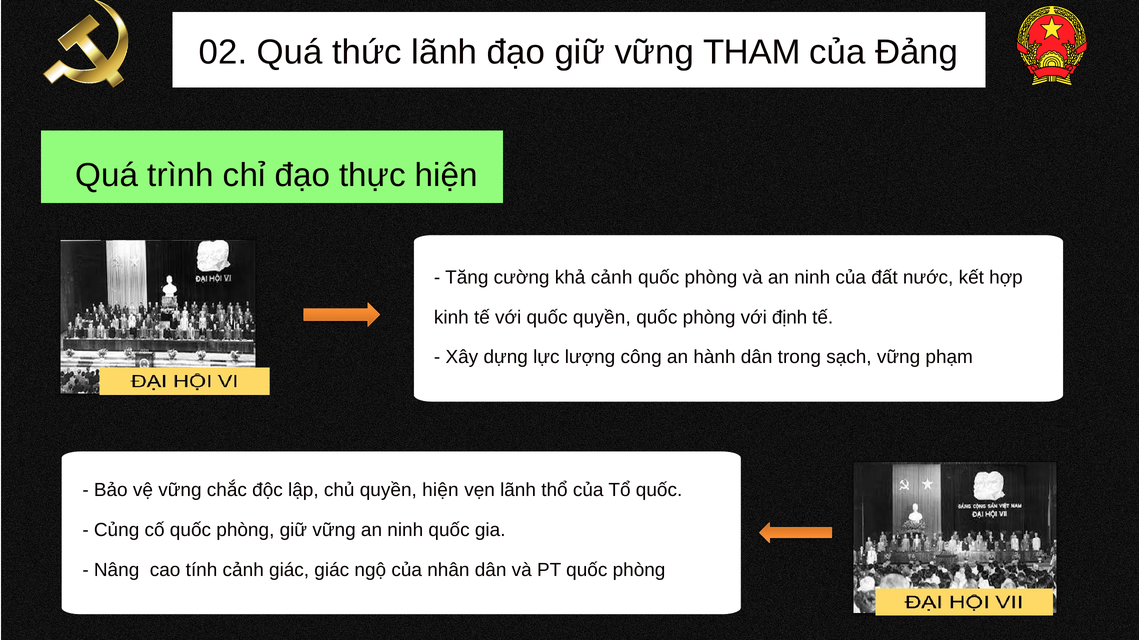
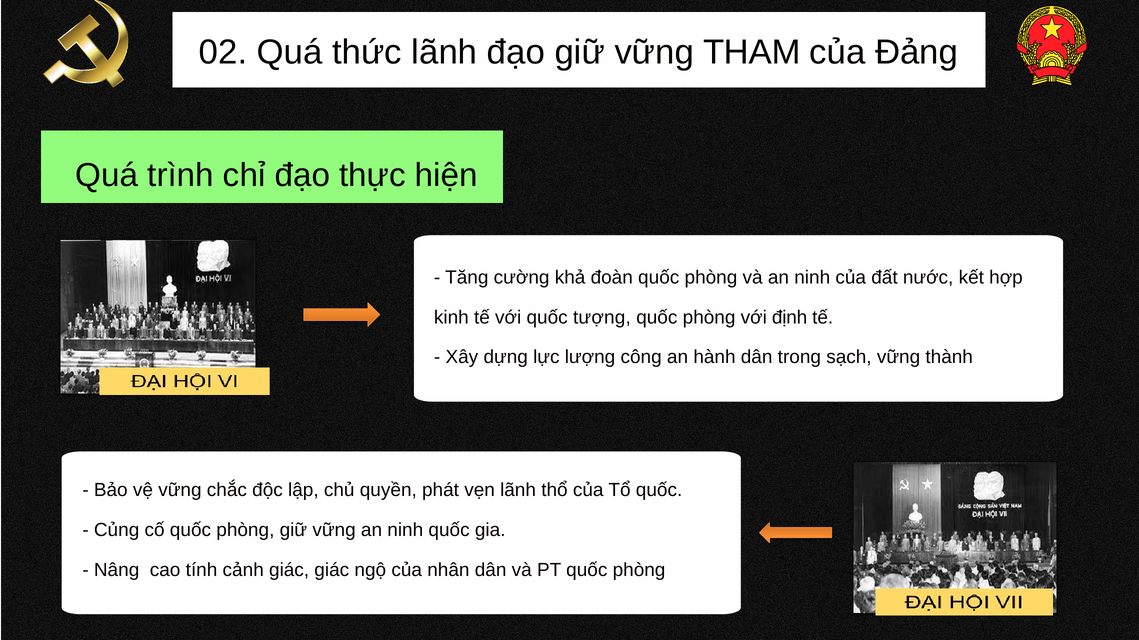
khả cảnh: cảnh -> đoàn
quốc quyền: quyền -> tượng
phạm: phạm -> thành
quyền hiện: hiện -> phát
